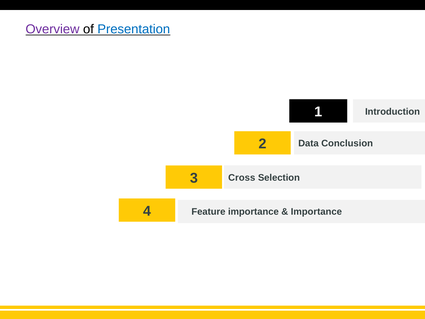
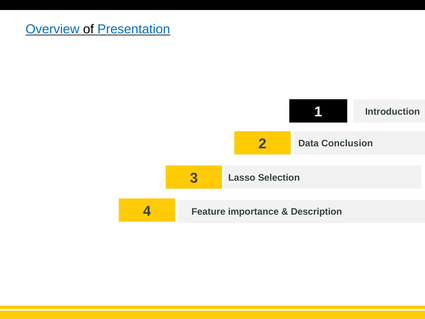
Overview colour: purple -> blue
Cross: Cross -> Lasso
Importance at (316, 212): Importance -> Description
